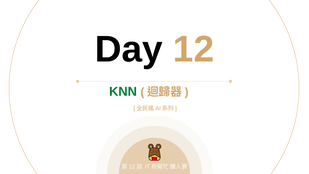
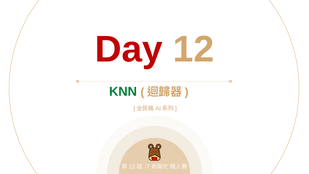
Day colour: black -> red
